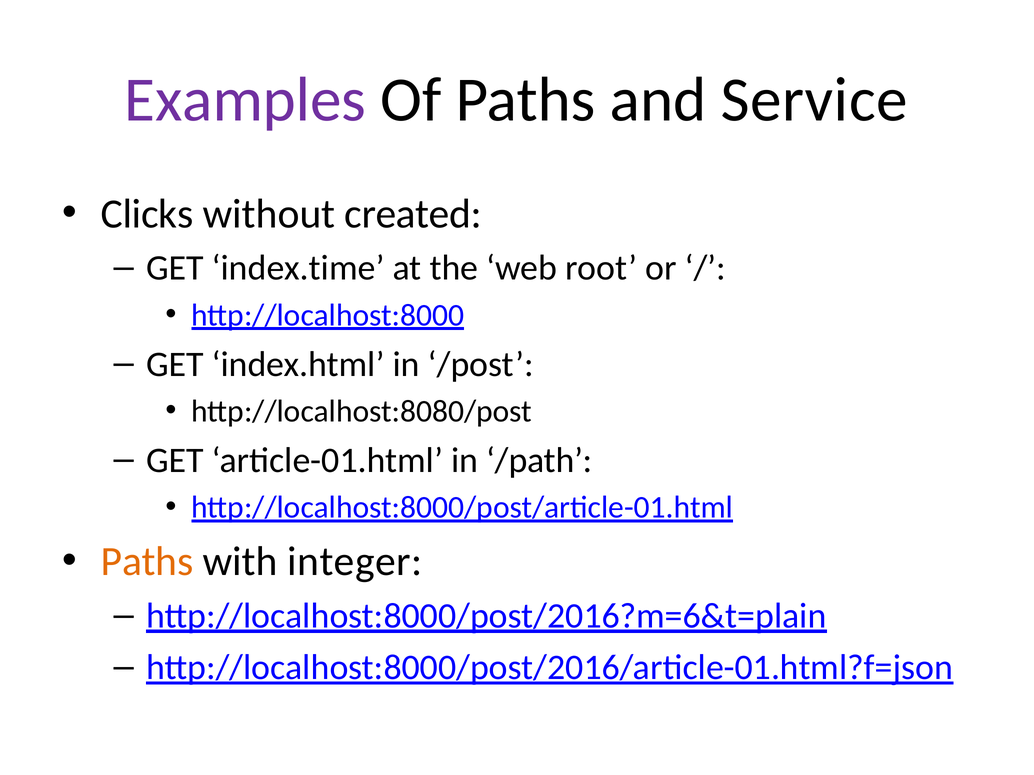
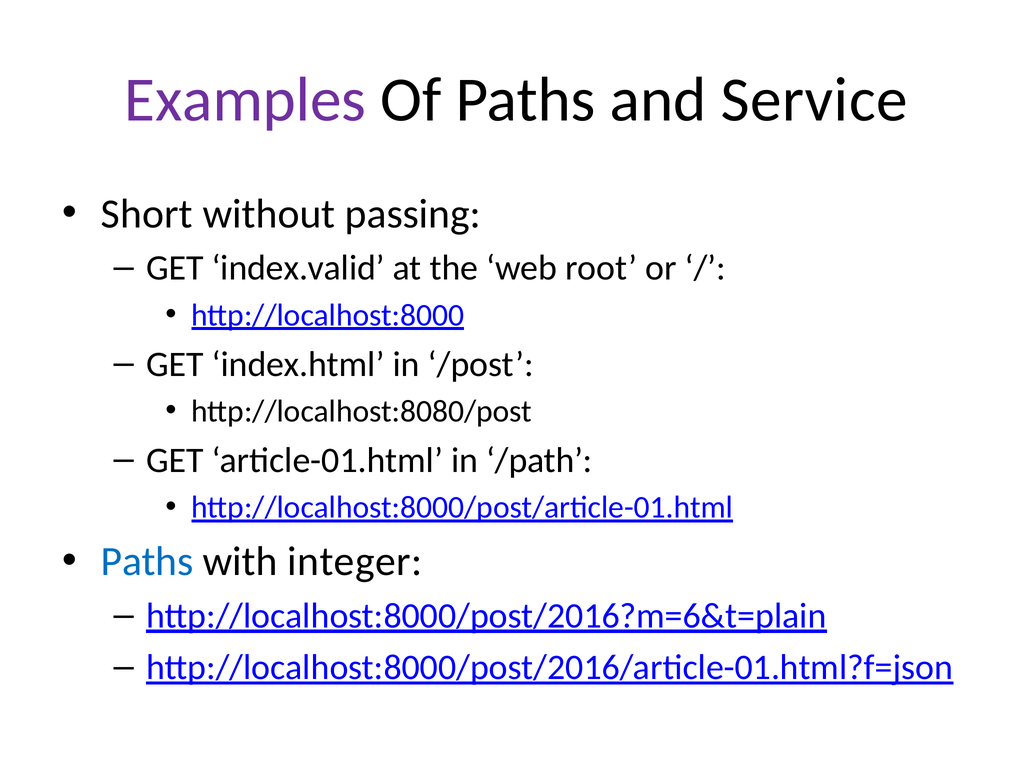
Clicks: Clicks -> Short
created: created -> passing
index.time: index.time -> index.valid
Paths at (147, 562) colour: orange -> blue
